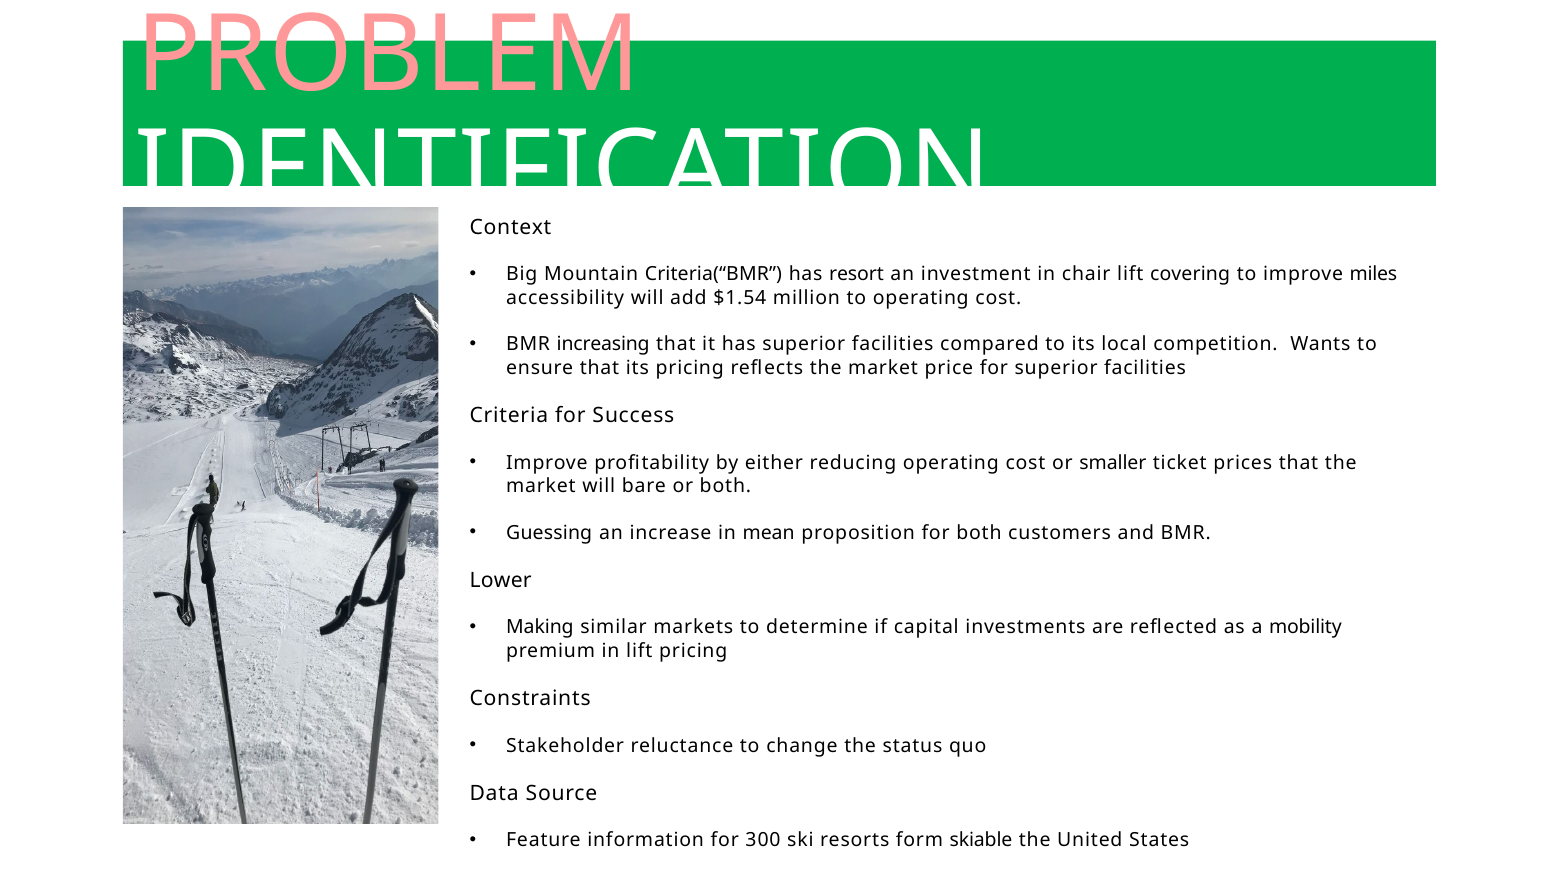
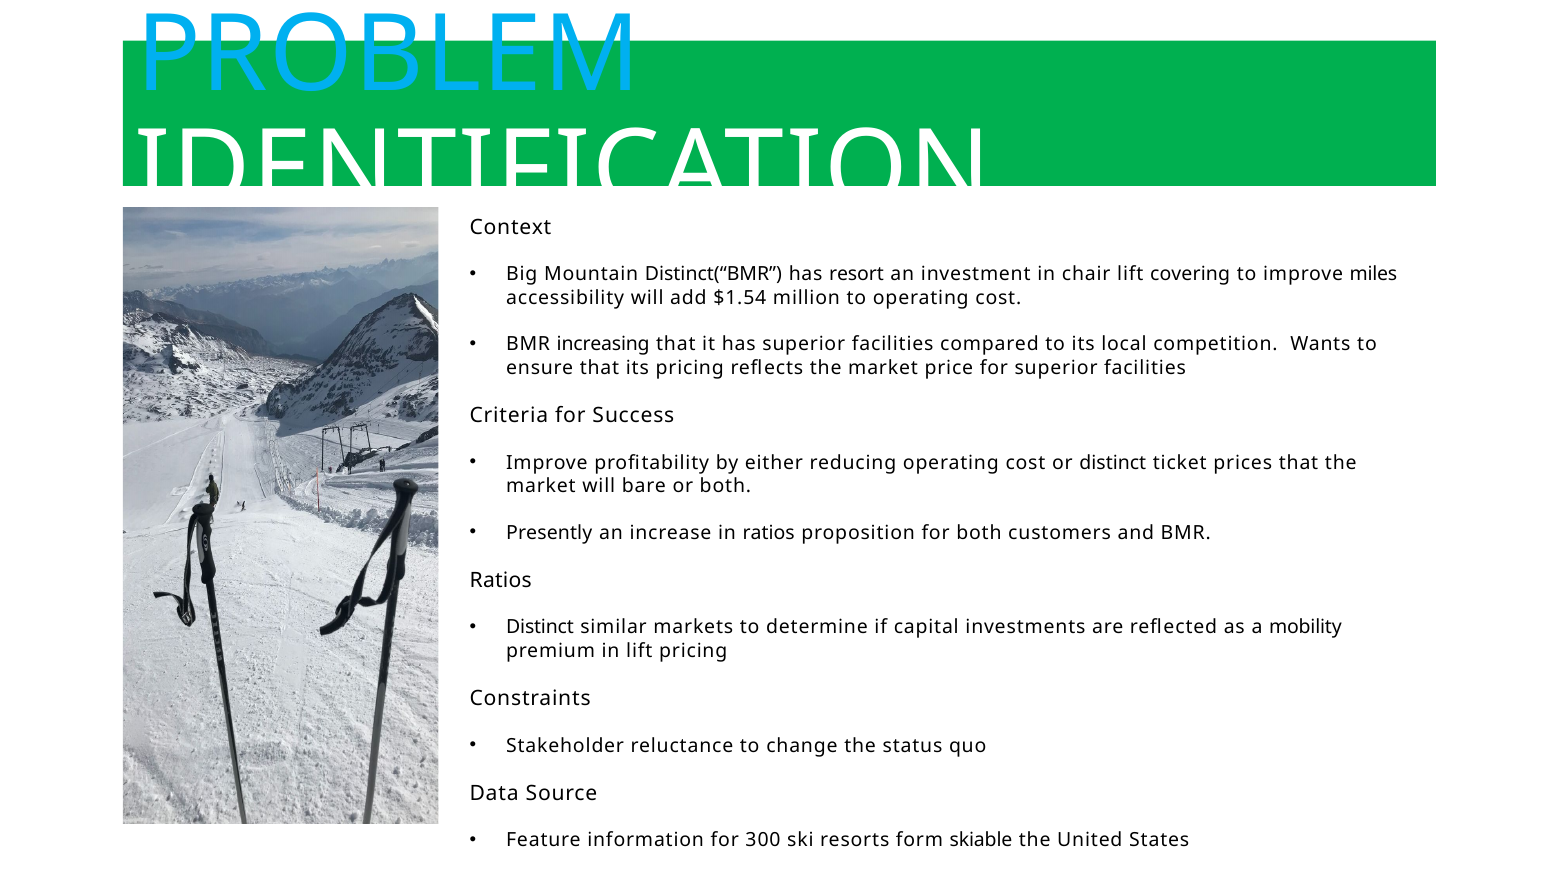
PROBLEM colour: pink -> light blue
Criteria(“BMR: Criteria(“BMR -> Distinct(“BMR
or smaller: smaller -> distinct
Guessing: Guessing -> Presently
in mean: mean -> ratios
Lower at (501, 580): Lower -> Ratios
Making at (540, 627): Making -> Distinct
